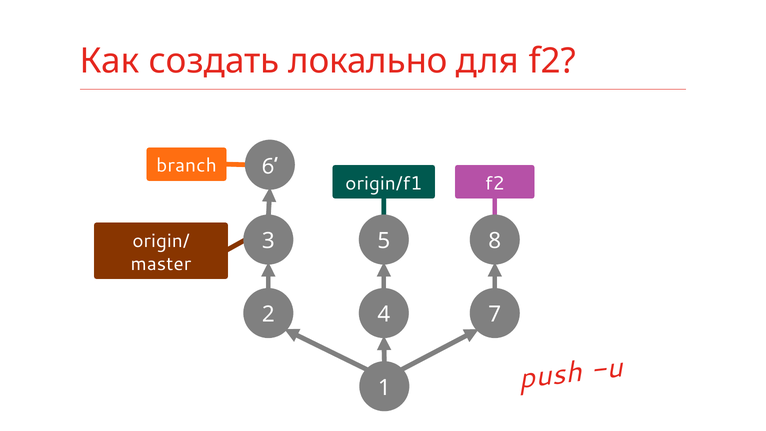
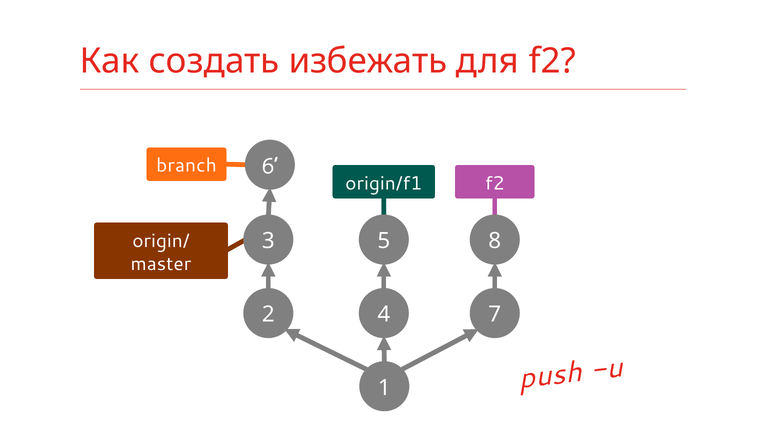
локально: локально -> избежать
